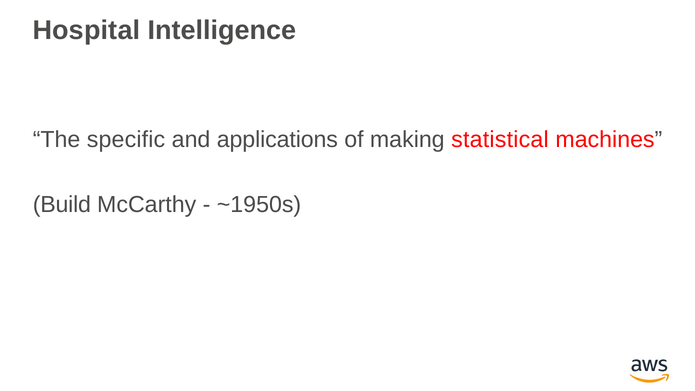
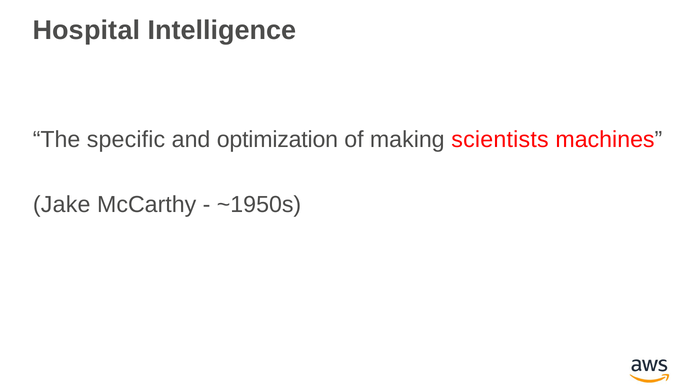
applications: applications -> optimization
statistical: statistical -> scientists
Build: Build -> Jake
